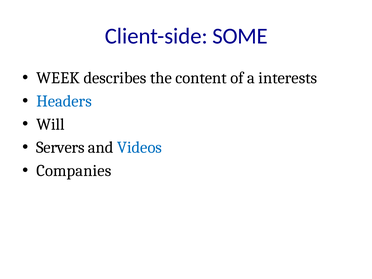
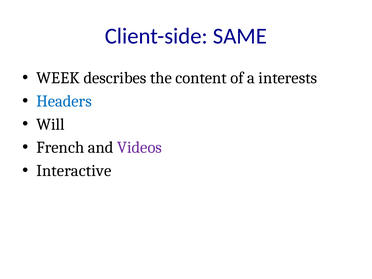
SOME: SOME -> SAME
Servers: Servers -> French
Videos colour: blue -> purple
Companies: Companies -> Interactive
